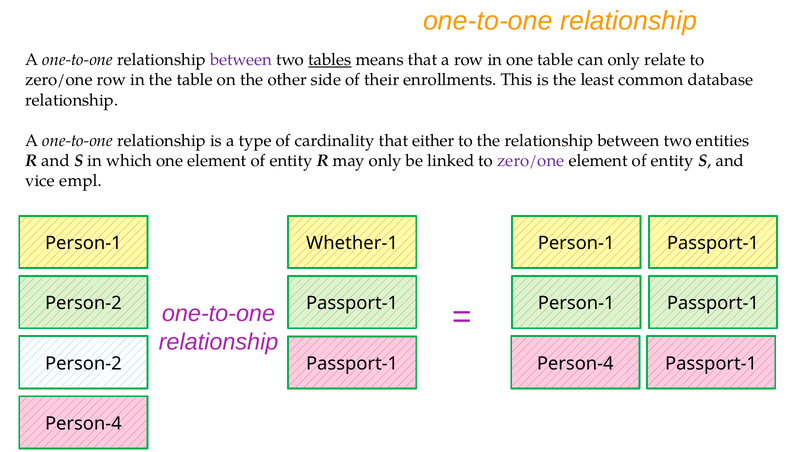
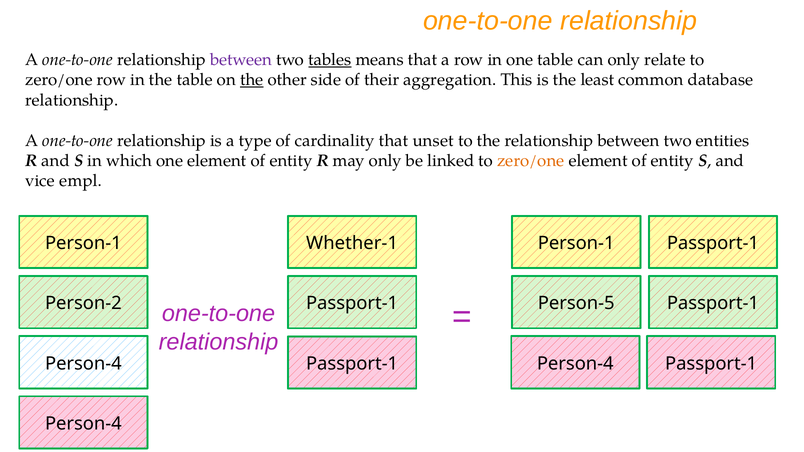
the at (252, 80) underline: none -> present
enrollments: enrollments -> aggregation
either: either -> unset
zero/one at (531, 161) colour: purple -> orange
Passport-1 Person-1: Person-1 -> Person-5
Person-2 at (83, 364): Person-2 -> Person-4
